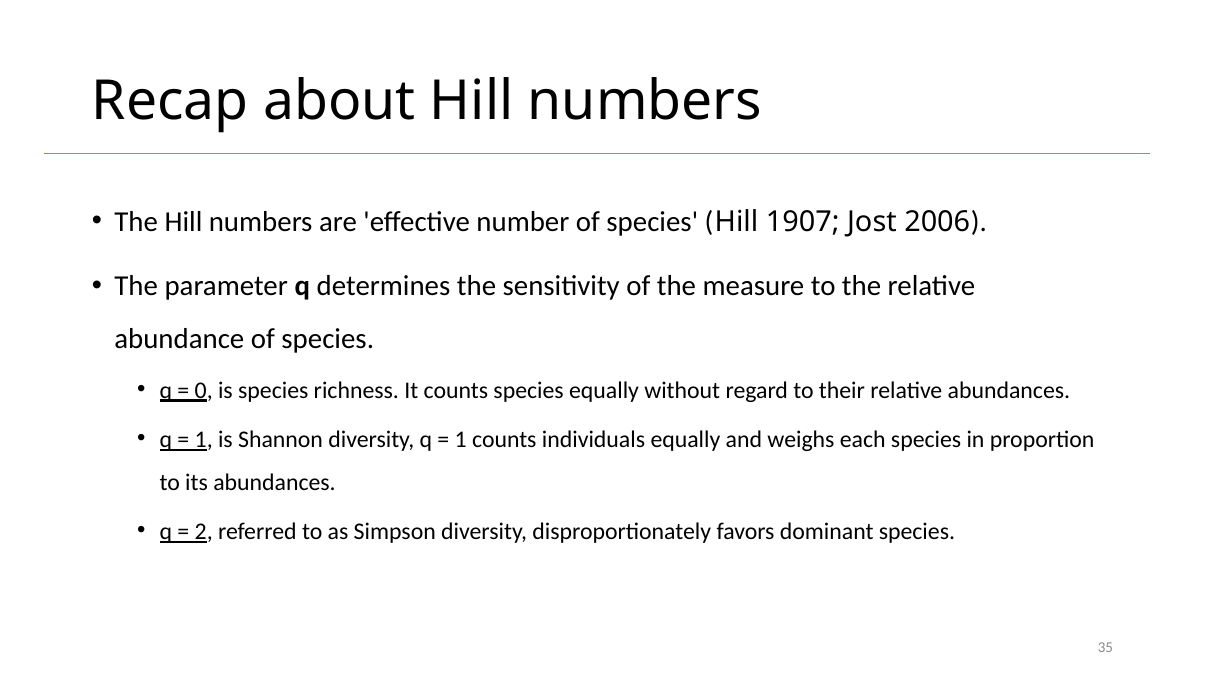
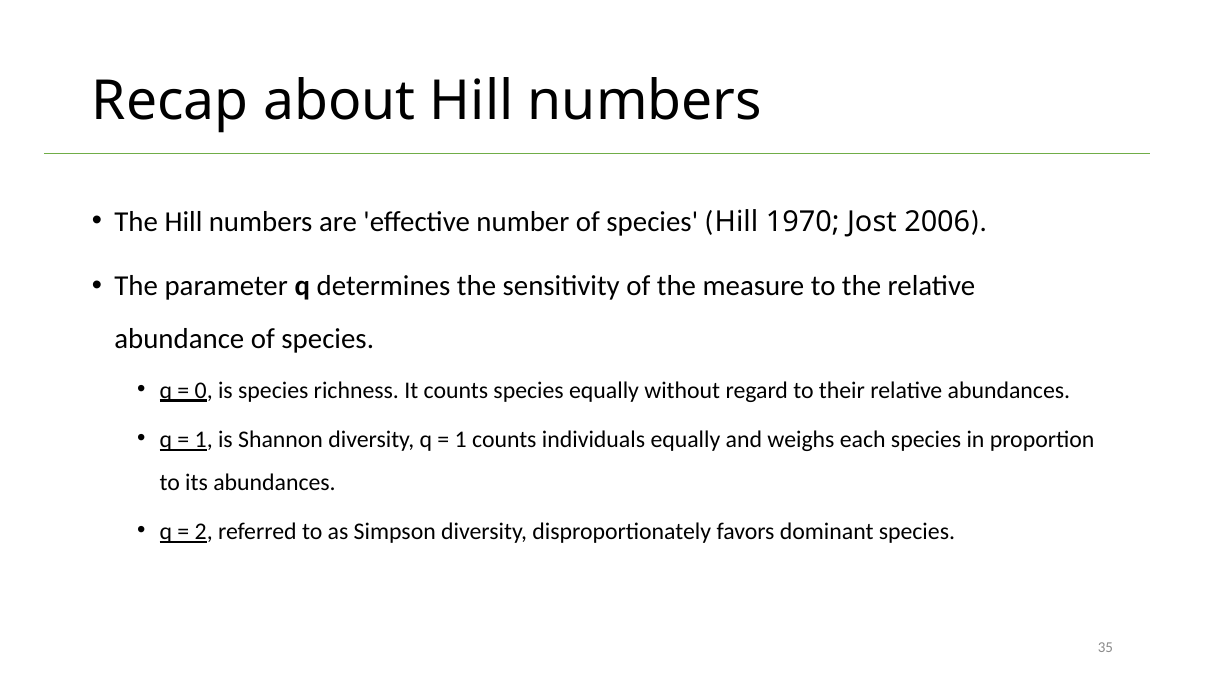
1907: 1907 -> 1970
